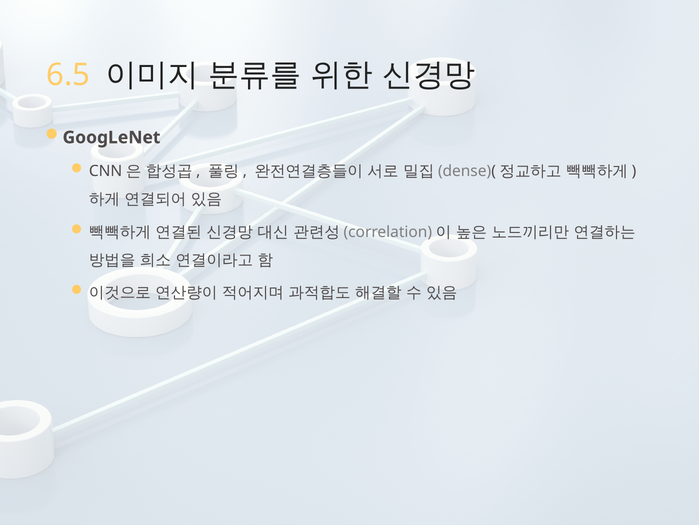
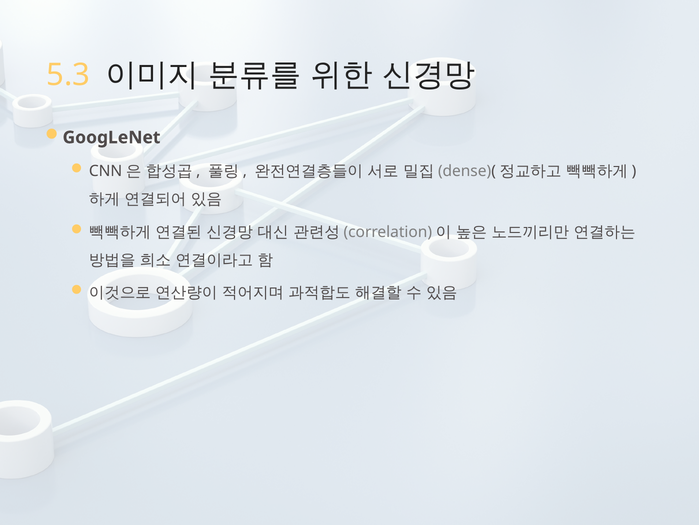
6.5: 6.5 -> 5.3
